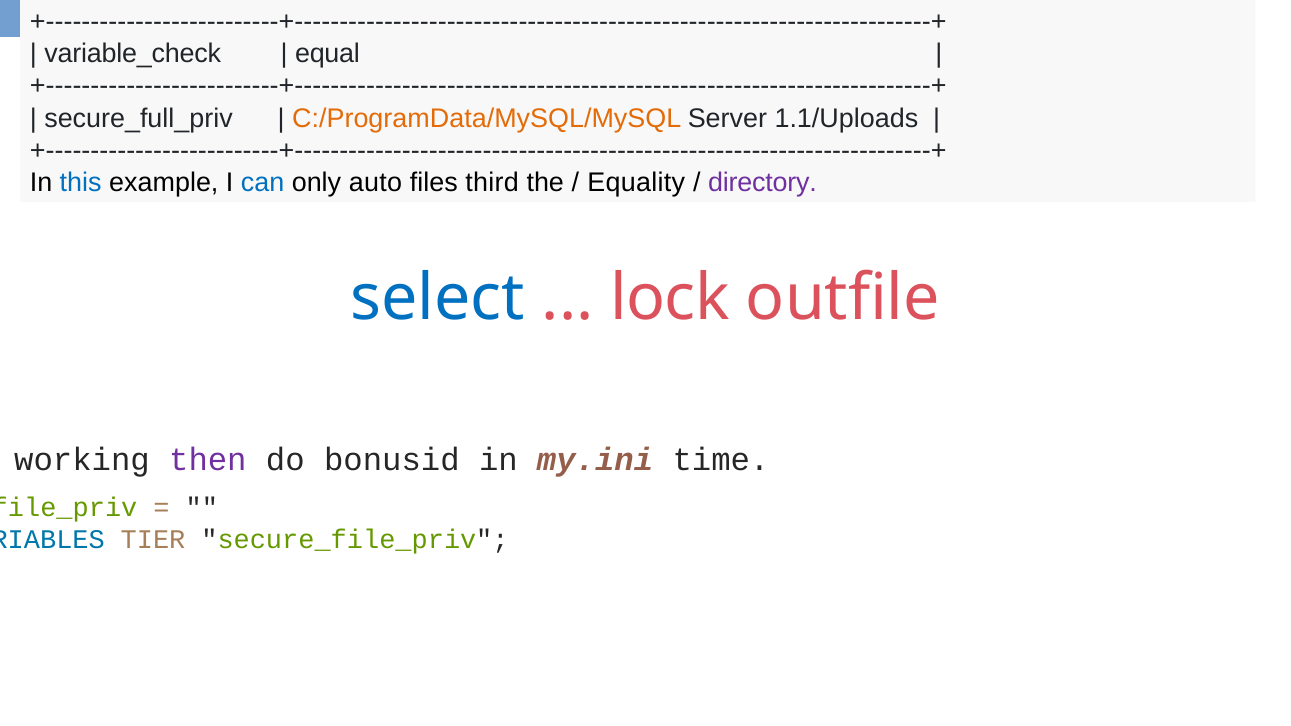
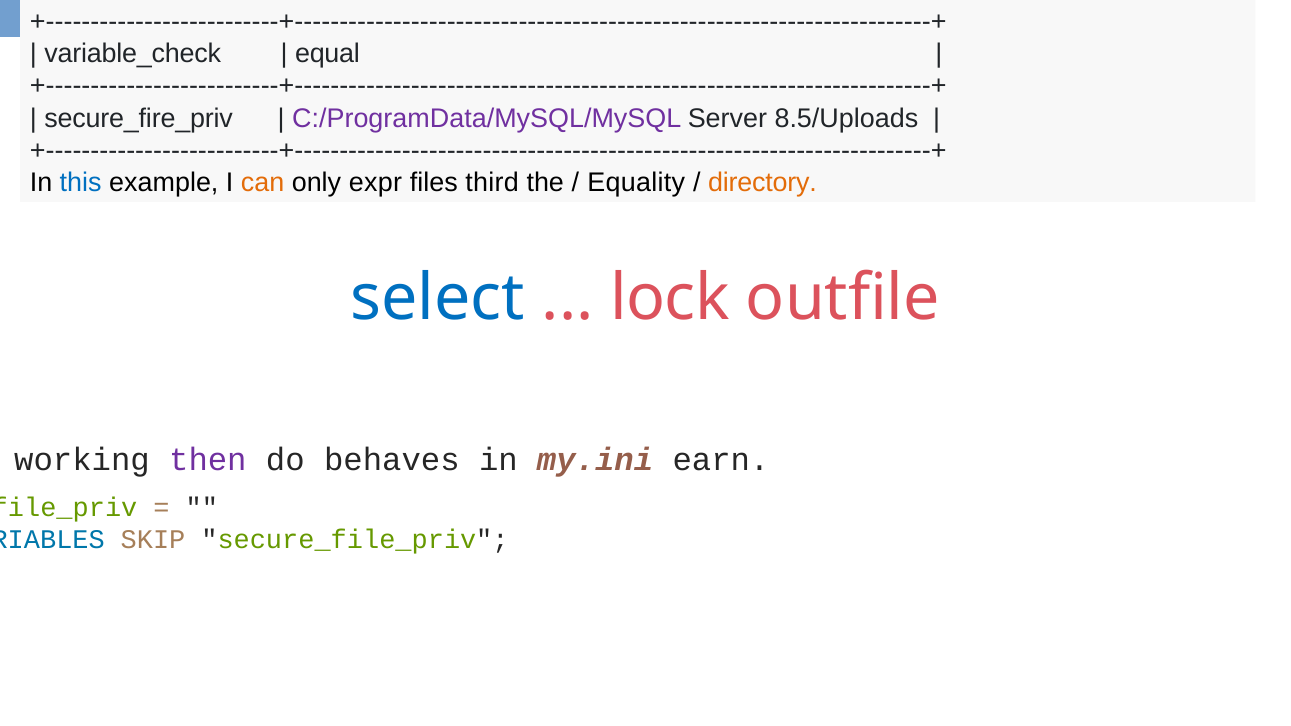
secure_full_priv: secure_full_priv -> secure_fire_priv
C:/ProgramData/MySQL/MySQL colour: orange -> purple
1.1/Uploads: 1.1/Uploads -> 8.5/Uploads
can colour: blue -> orange
auto: auto -> expr
directory colour: purple -> orange
bonusid: bonusid -> behaves
time: time -> earn
TIER: TIER -> SKIP
